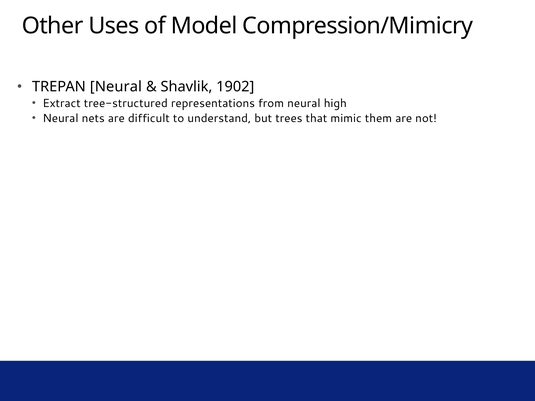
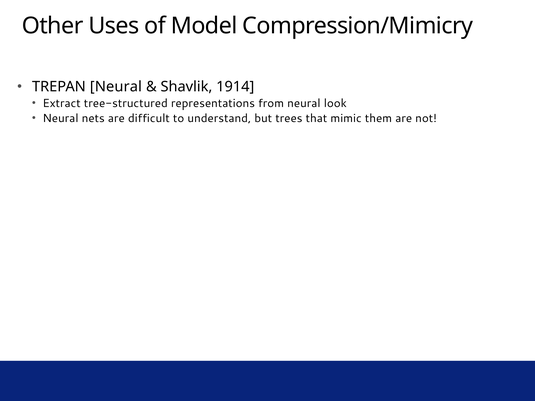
1902: 1902 -> 1914
high: high -> look
